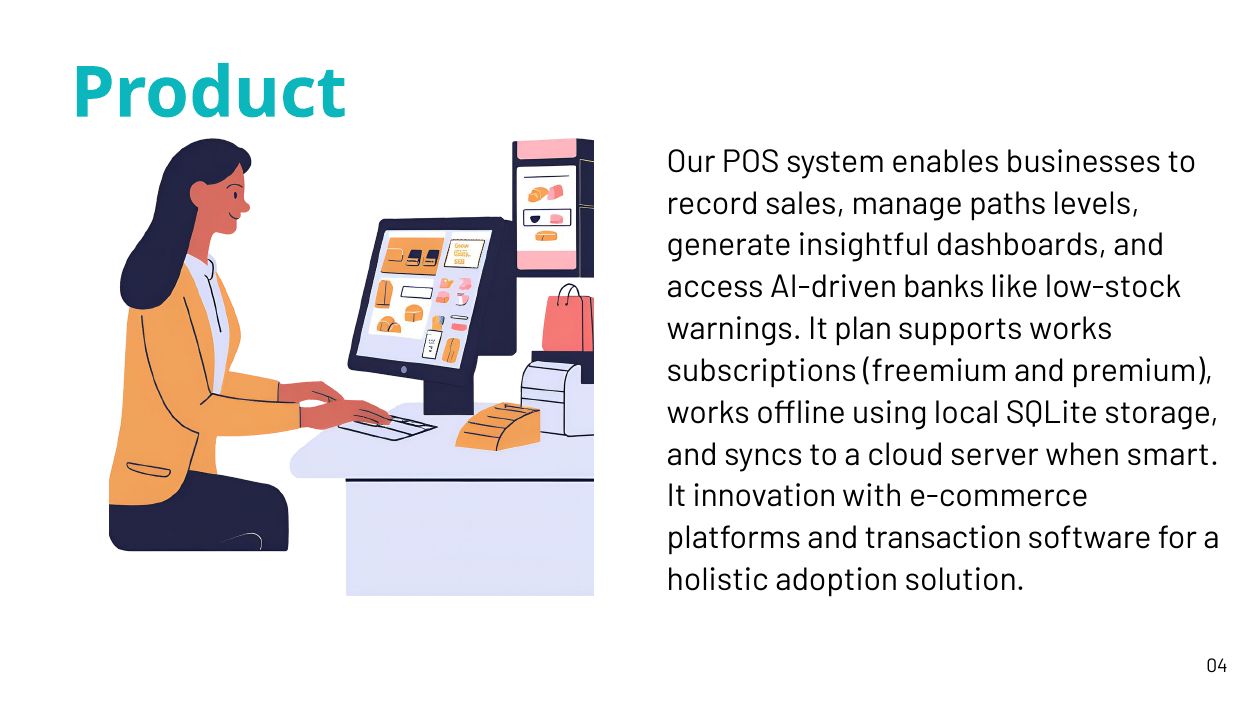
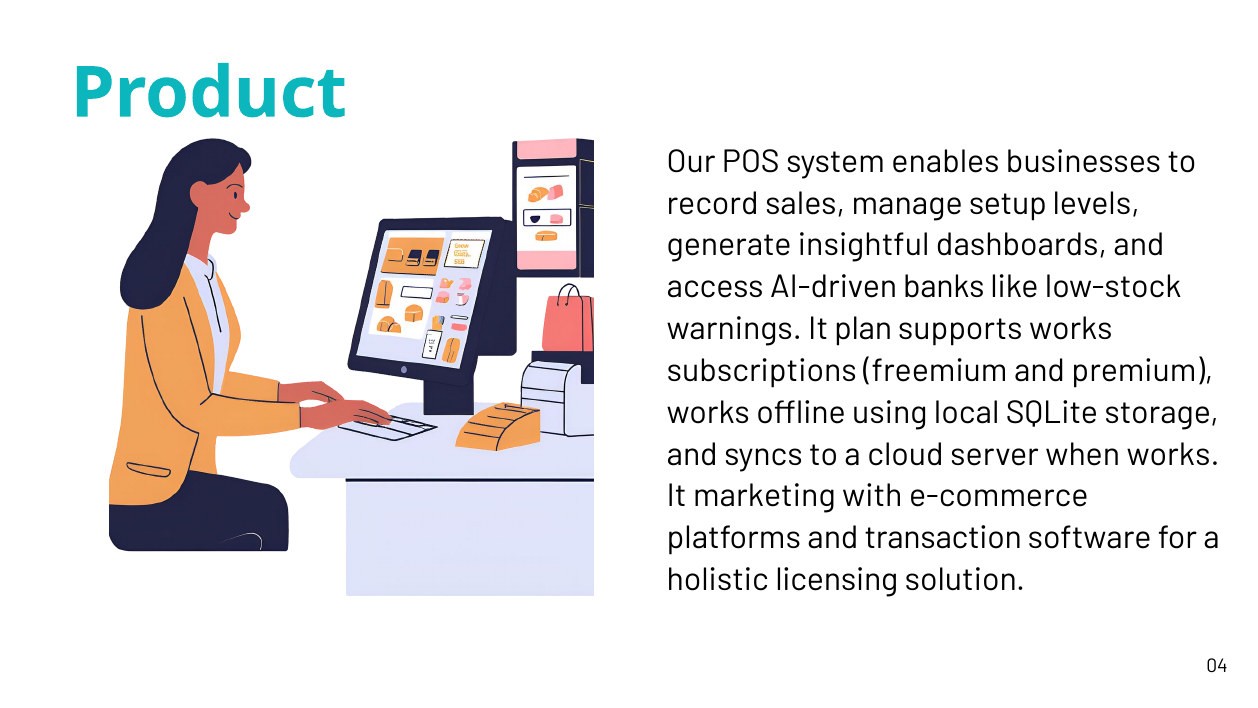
paths: paths -> setup
when smart: smart -> works
innovation: innovation -> marketing
adoption: adoption -> licensing
